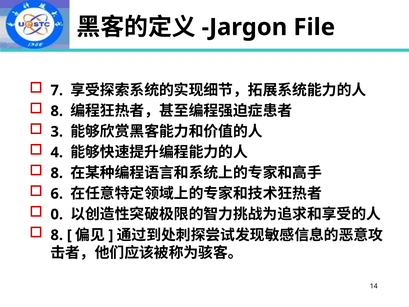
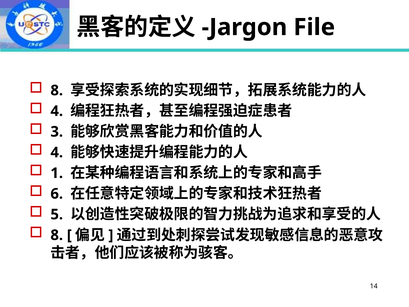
7 at (57, 90): 7 -> 8
8 at (57, 111): 8 -> 4
8 at (57, 173): 8 -> 1
0: 0 -> 5
